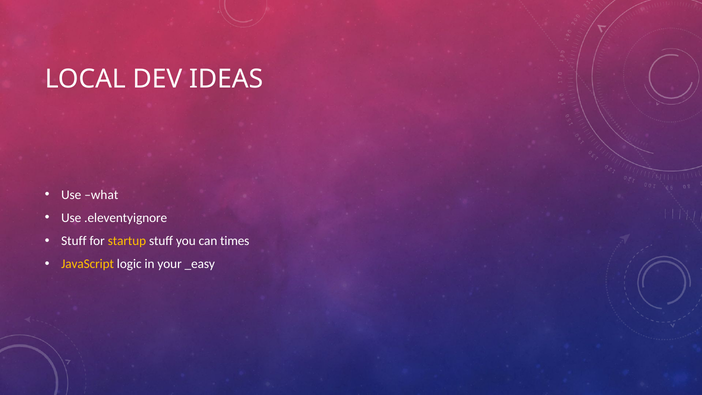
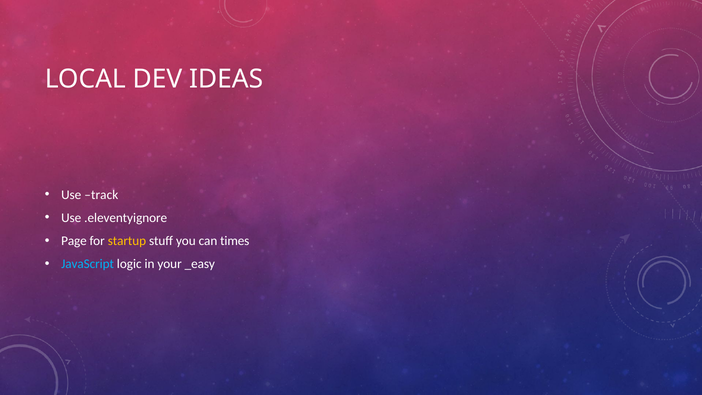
what: what -> track
Stuff at (74, 241): Stuff -> Page
JavaScript colour: yellow -> light blue
